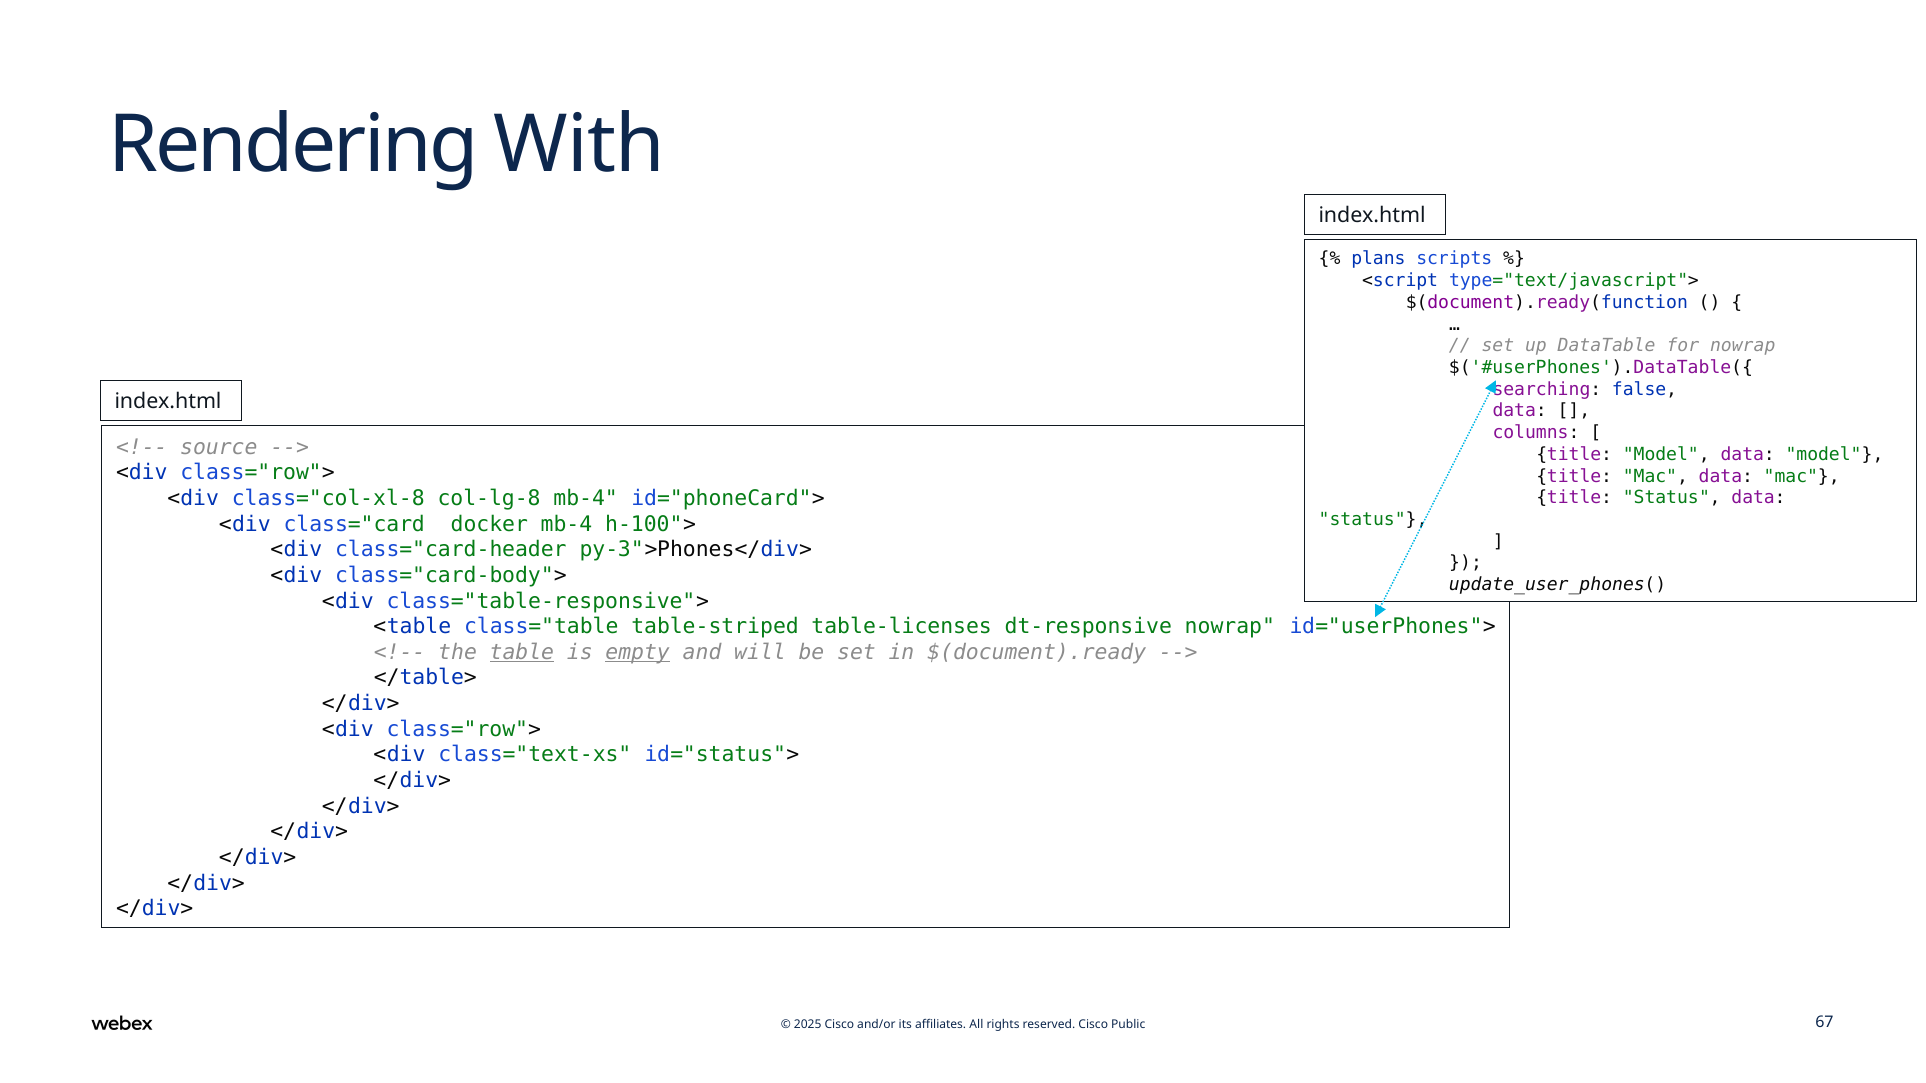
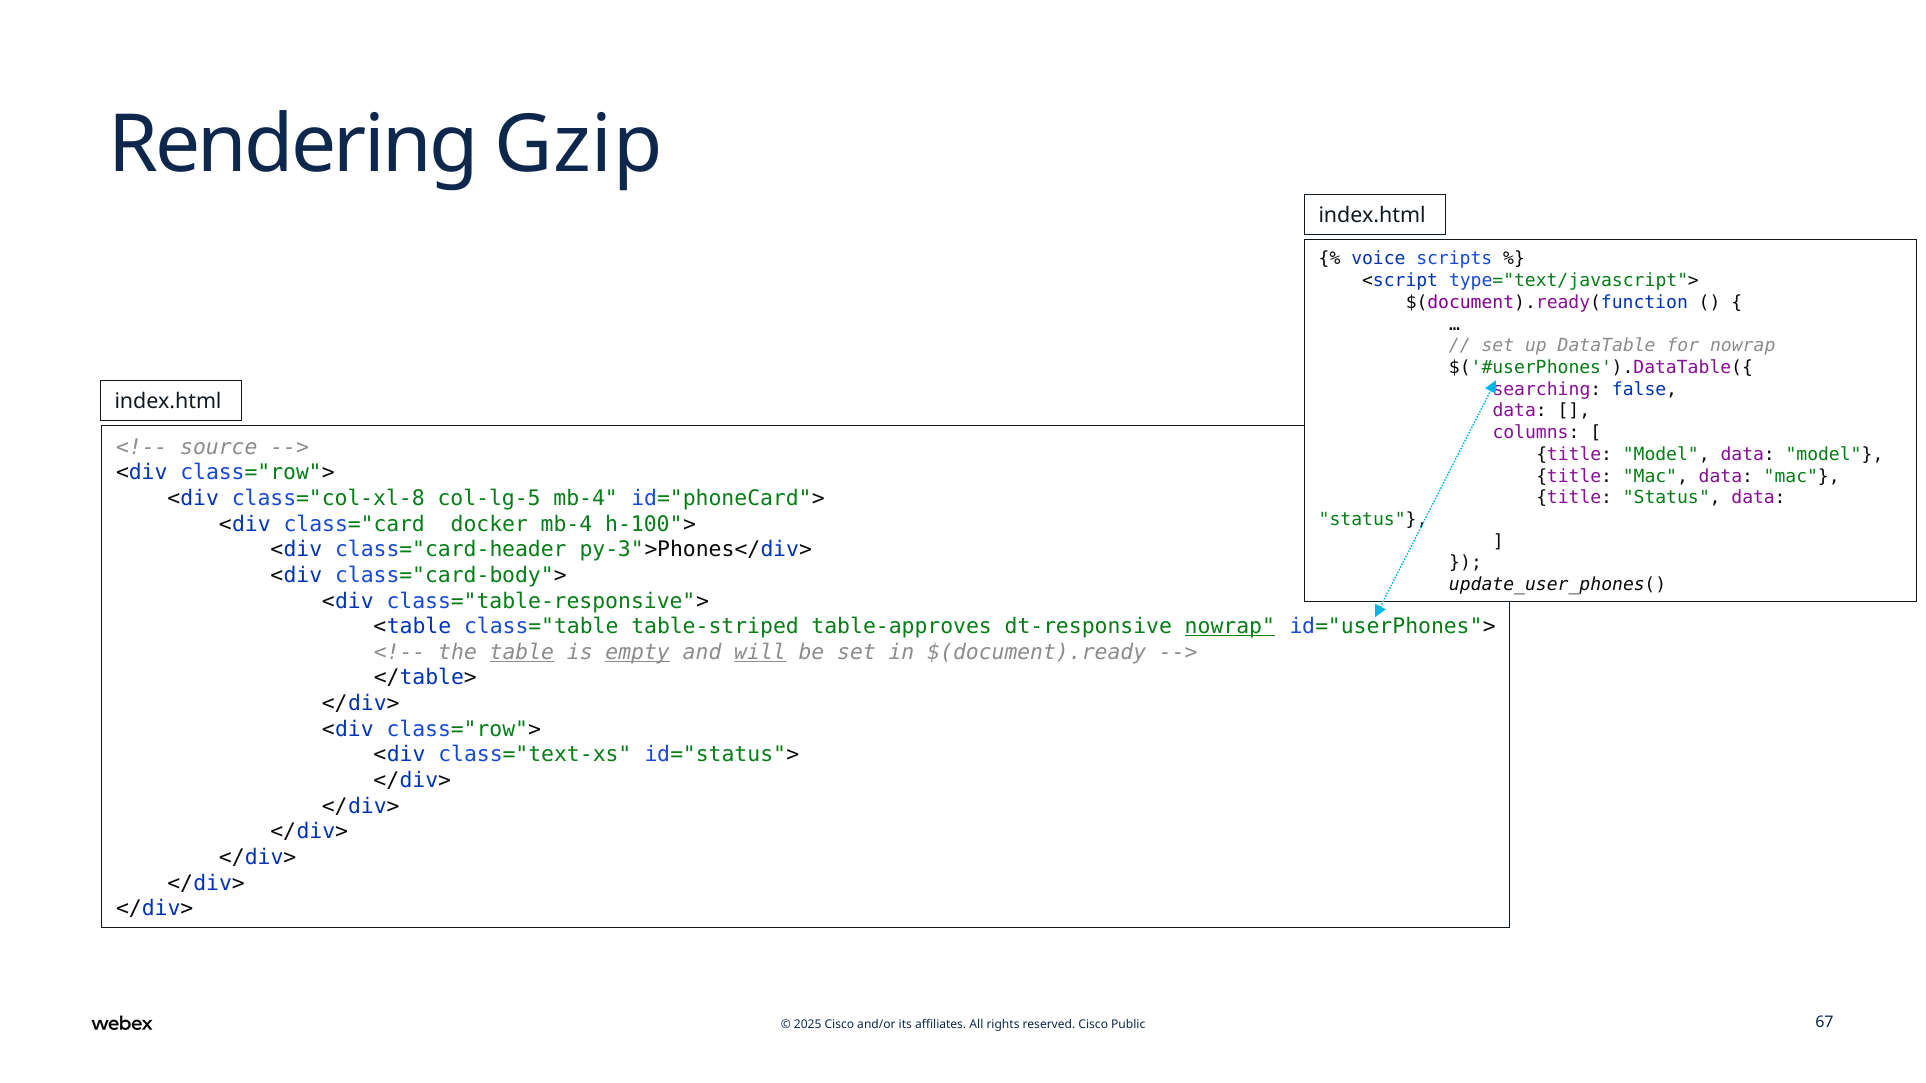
With: With -> Gzip
plans: plans -> voice
col-lg-8: col-lg-8 -> col-lg-5
table-licenses: table-licenses -> table-approves
nowrap at (1230, 627) underline: none -> present
will underline: none -> present
